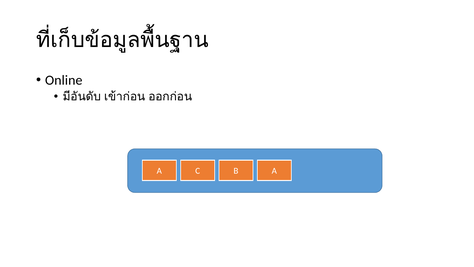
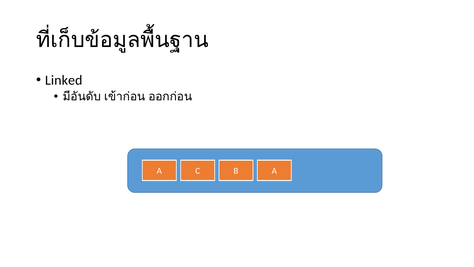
Online: Online -> Linked
